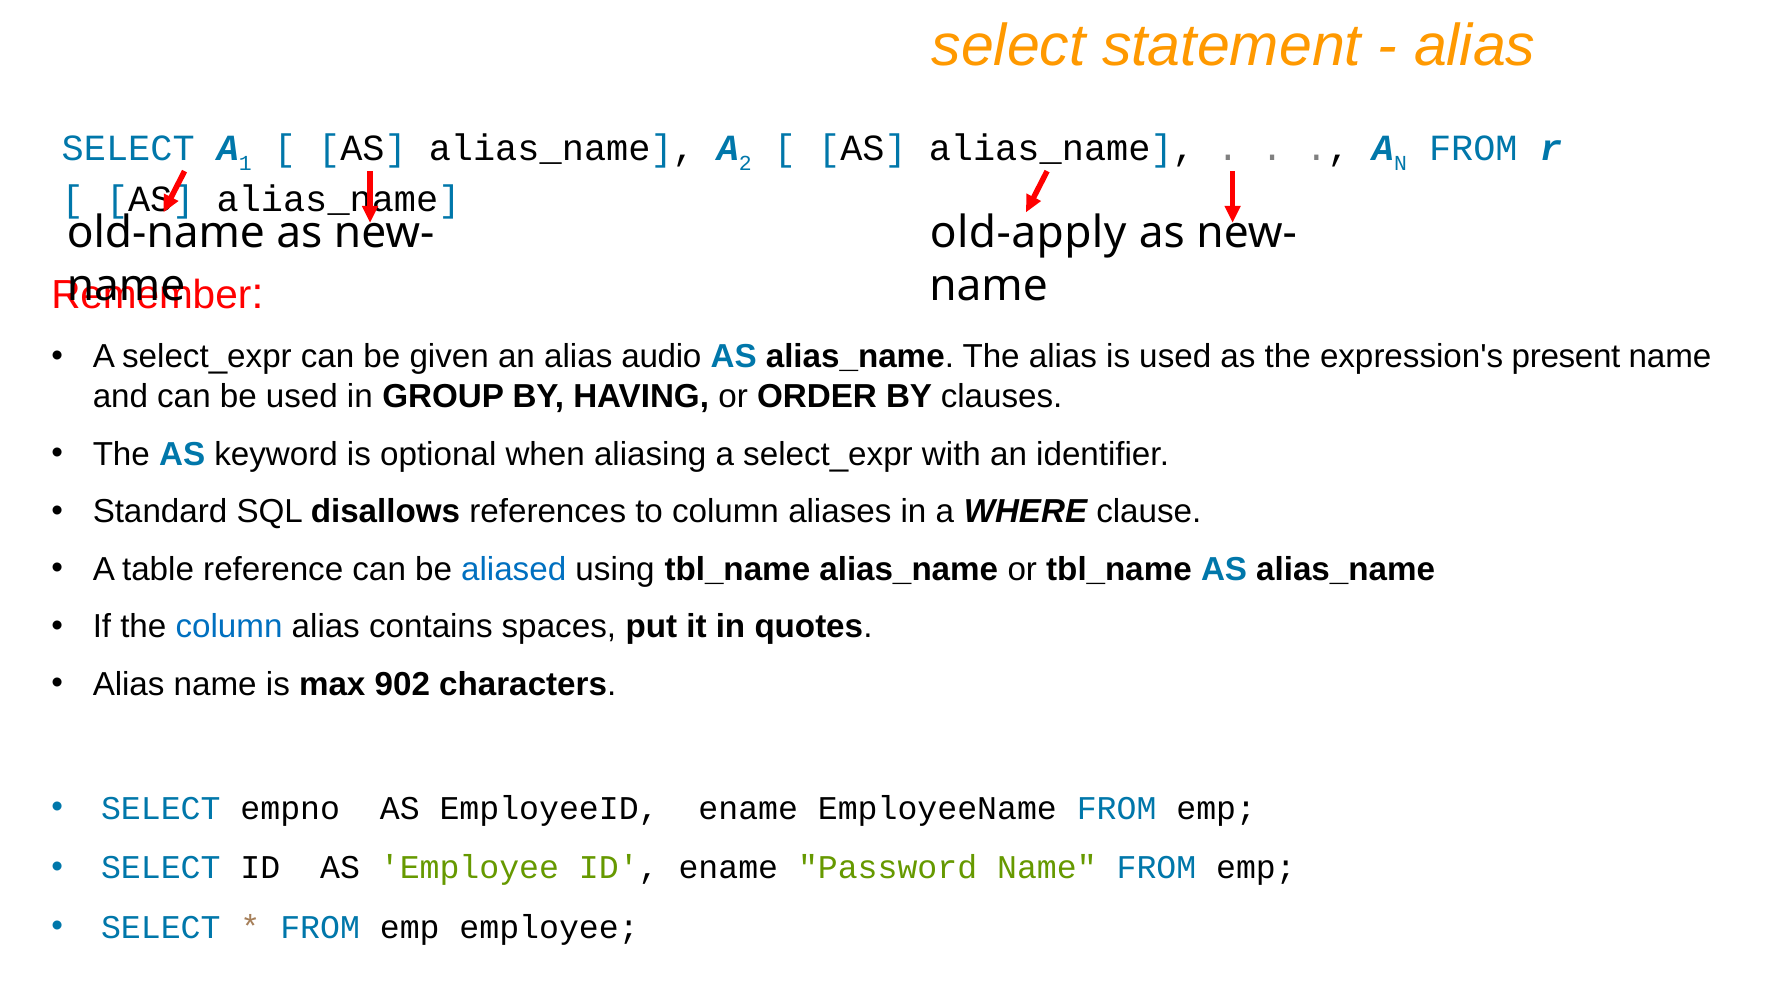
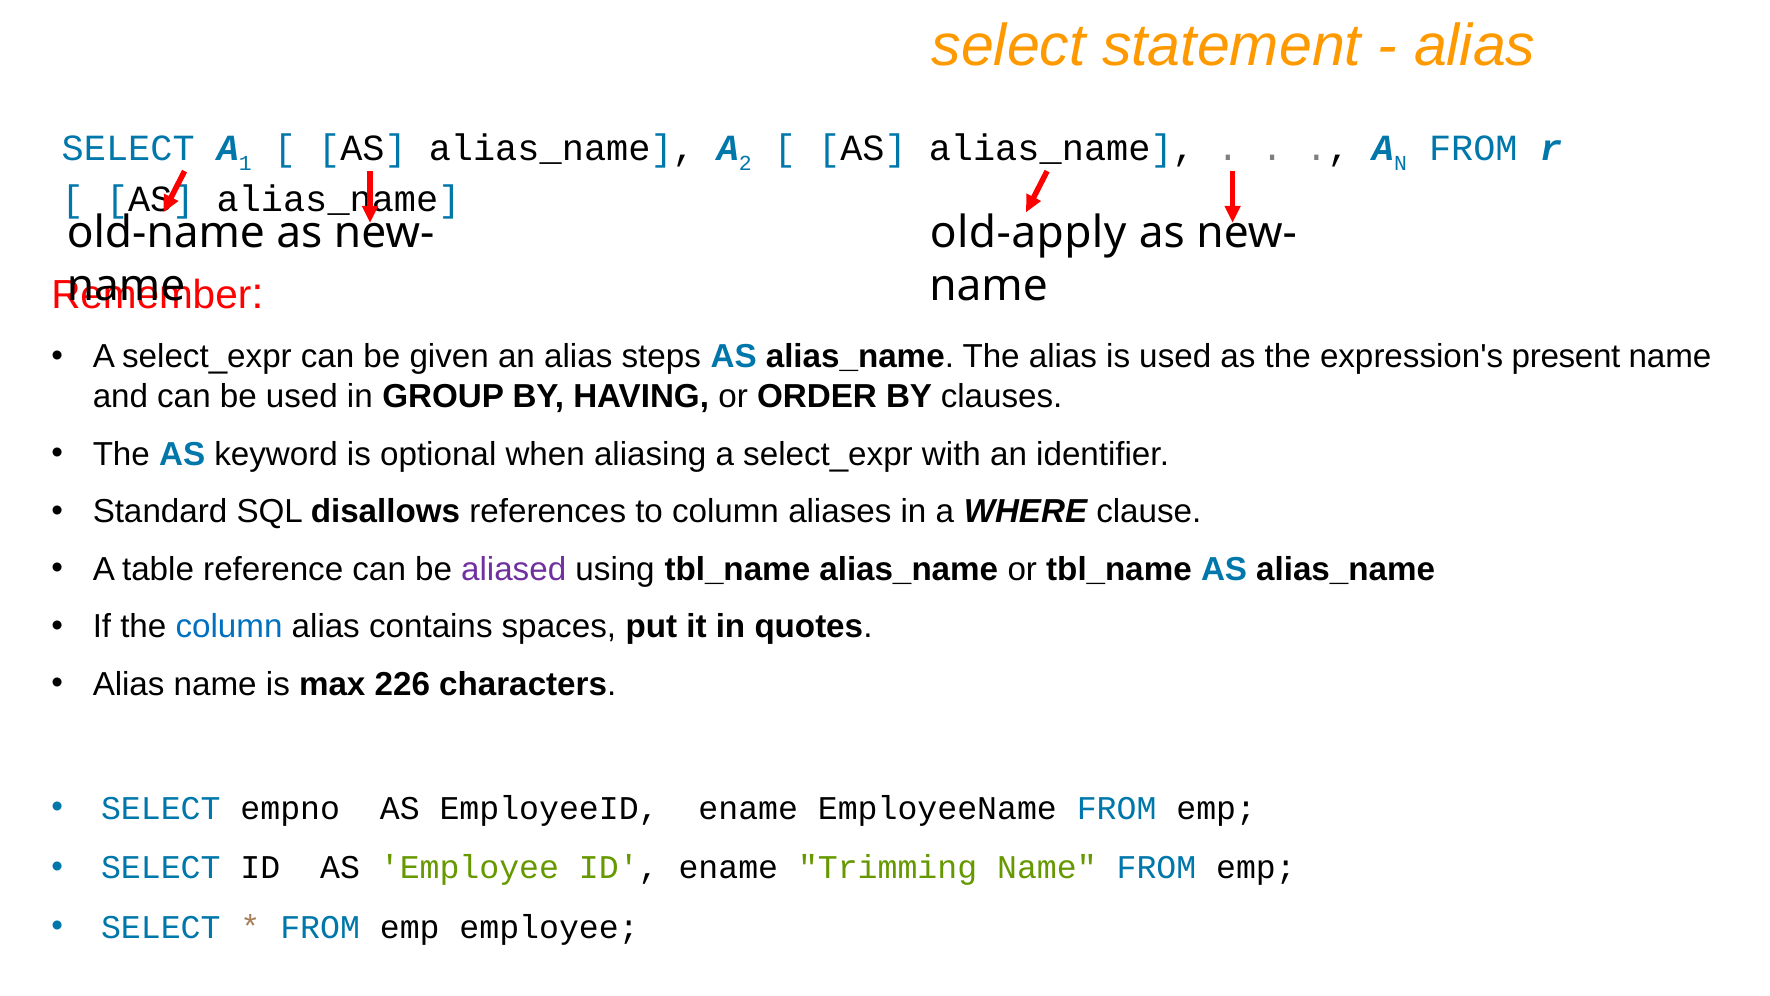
audio: audio -> steps
aliased colour: blue -> purple
902: 902 -> 226
Password: Password -> Trimming
